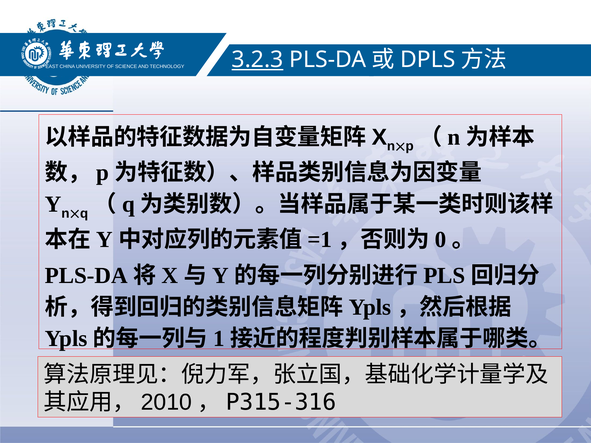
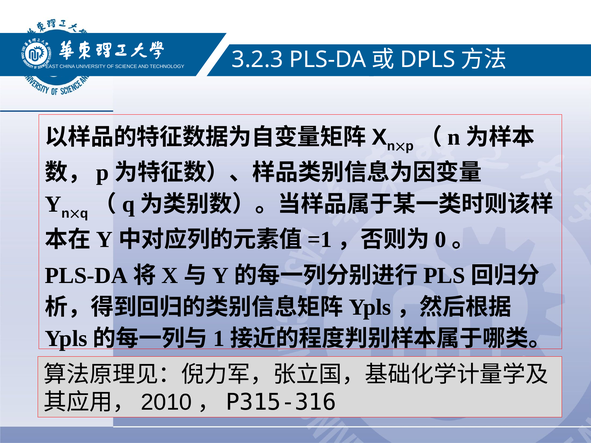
3.2.3 underline: present -> none
